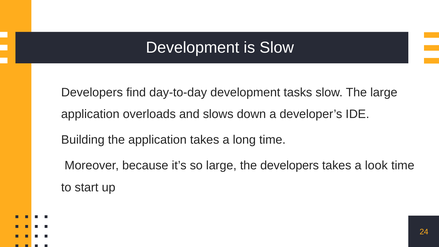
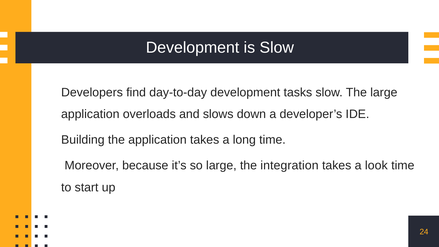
the developers: developers -> integration
